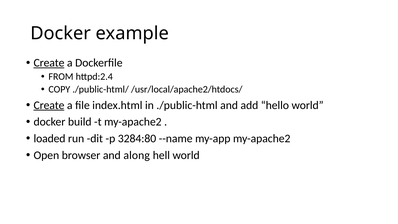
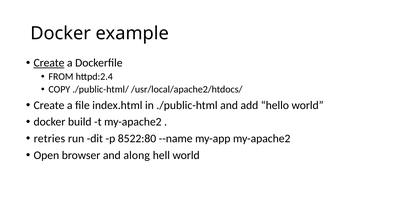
Create at (49, 105) underline: present -> none
loaded: loaded -> retries
3284:80: 3284:80 -> 8522:80
